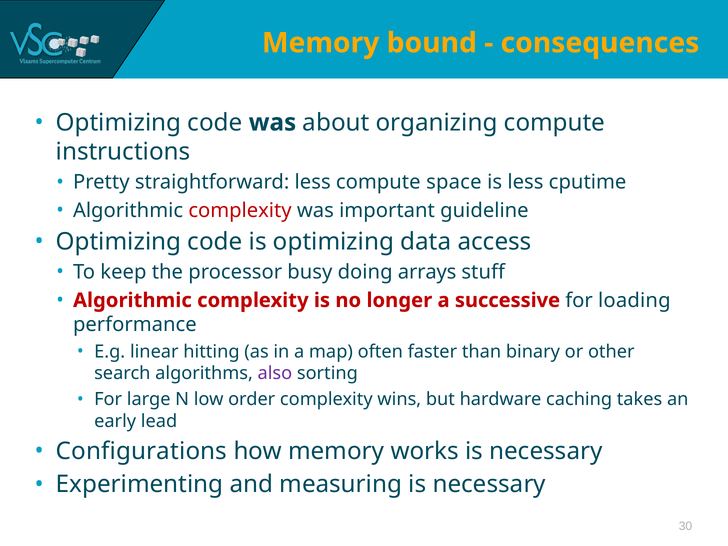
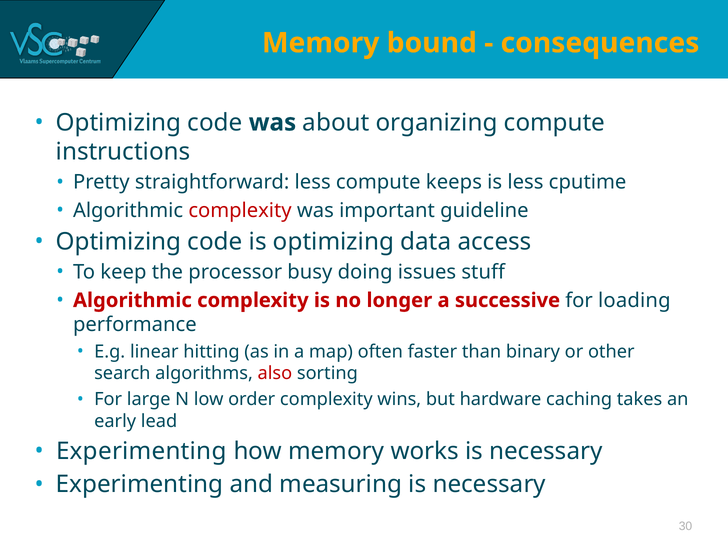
space: space -> keeps
arrays: arrays -> issues
also colour: purple -> red
Configurations at (141, 451): Configurations -> Experimenting
